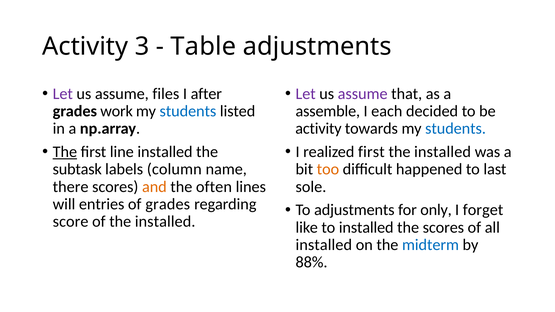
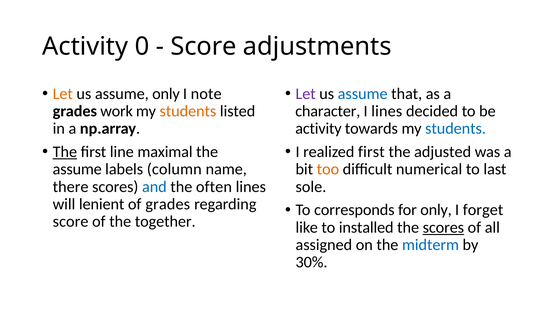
3: 3 -> 0
Table at (203, 47): Table -> Score
Let at (63, 94) colour: purple -> orange
assume files: files -> only
after: after -> note
assume at (363, 94) colour: purple -> blue
students at (188, 111) colour: blue -> orange
assemble: assemble -> character
I each: each -> lines
line installed: installed -> maximal
installed at (443, 152): installed -> adjusted
subtask at (77, 169): subtask -> assume
happened: happened -> numerical
and colour: orange -> blue
entries: entries -> lenient
To adjustments: adjustments -> corresponds
of the installed: installed -> together
scores at (443, 228) underline: none -> present
installed at (324, 245): installed -> assigned
88%: 88% -> 30%
